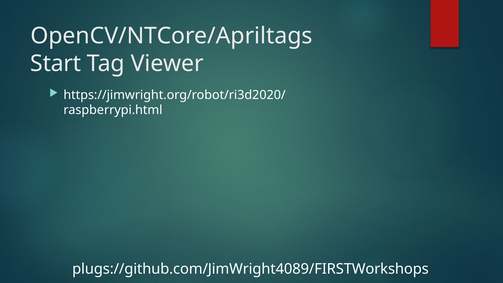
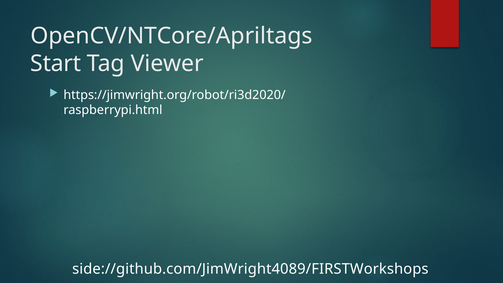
plugs://github.com/JimWright4089/FIRSTWorkshops: plugs://github.com/JimWright4089/FIRSTWorkshops -> side://github.com/JimWright4089/FIRSTWorkshops
